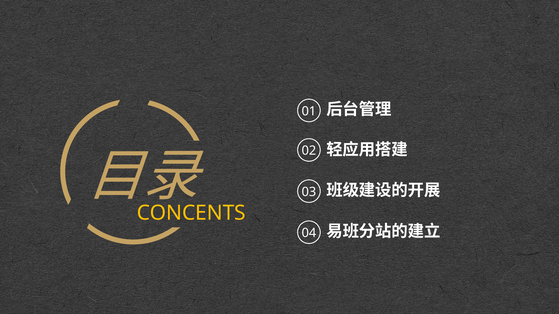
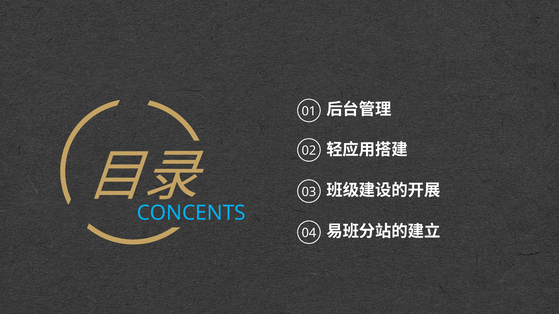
CONCENTS colour: yellow -> light blue
